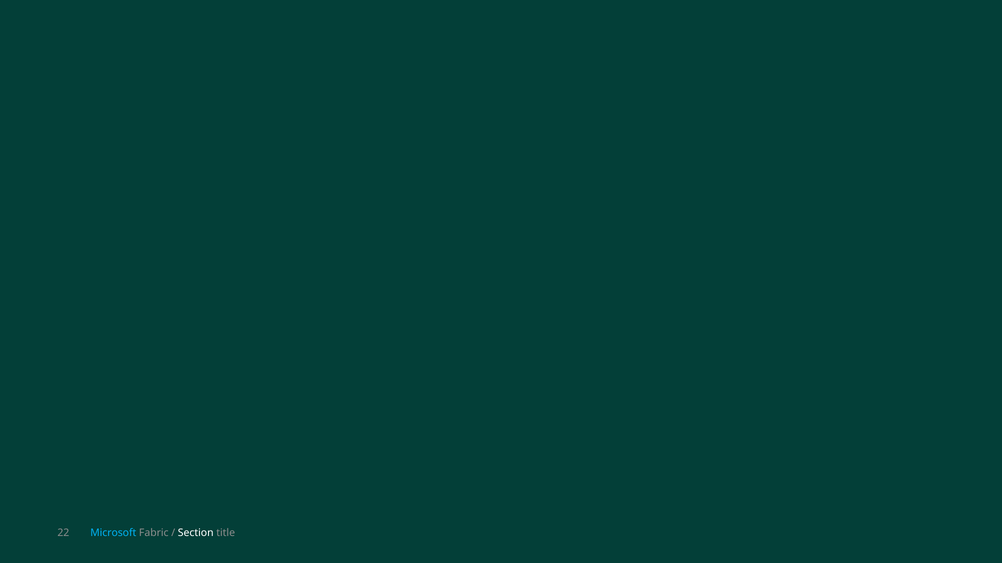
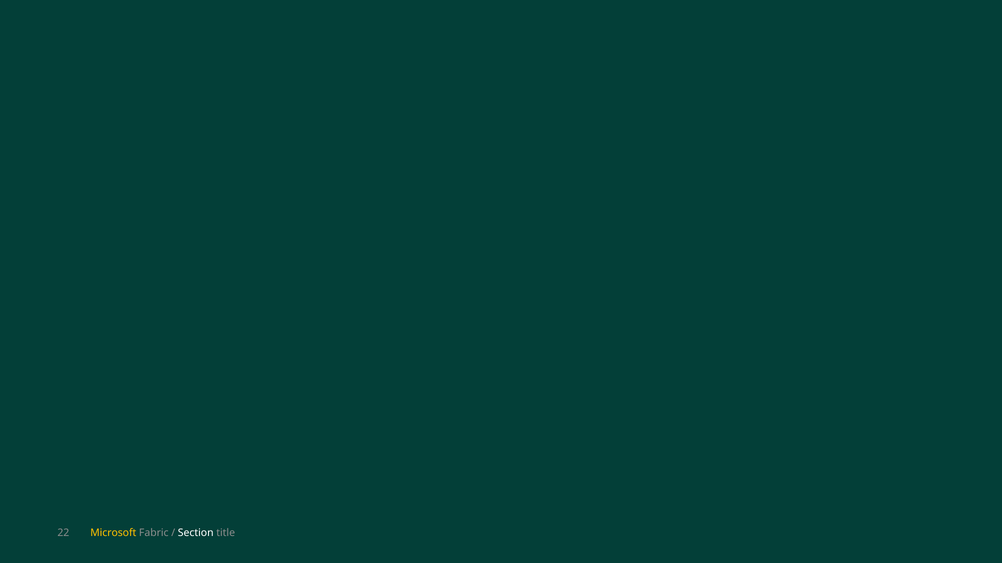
Microsoft colour: light blue -> yellow
